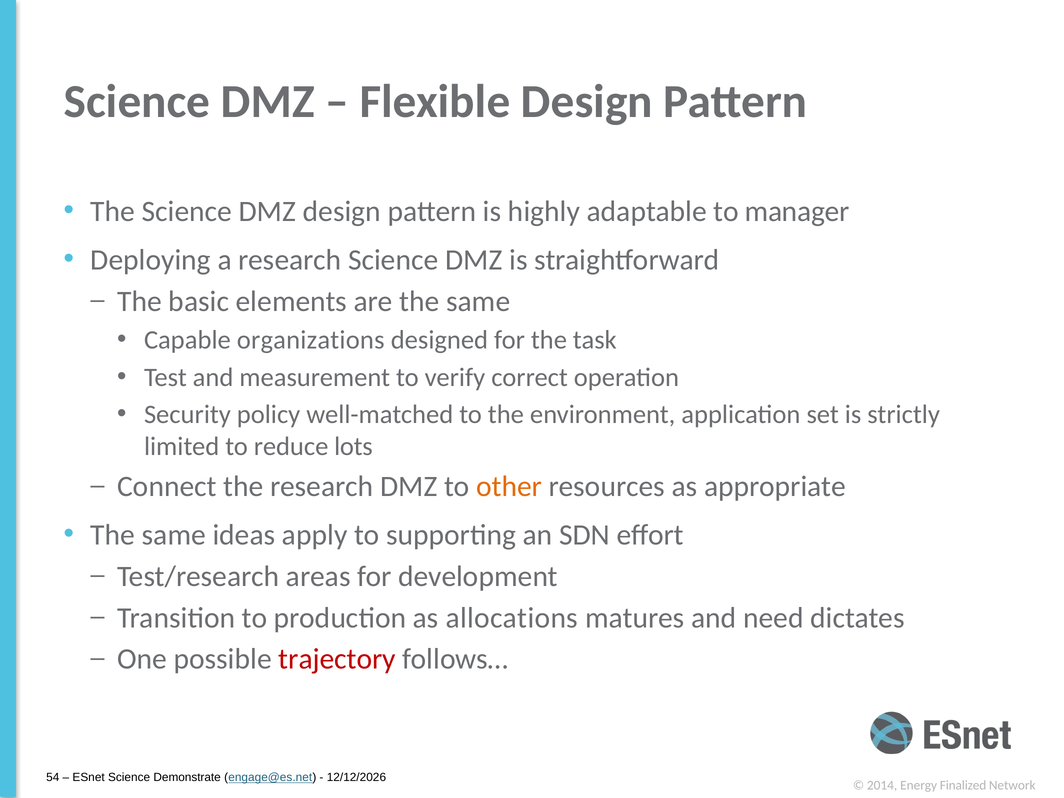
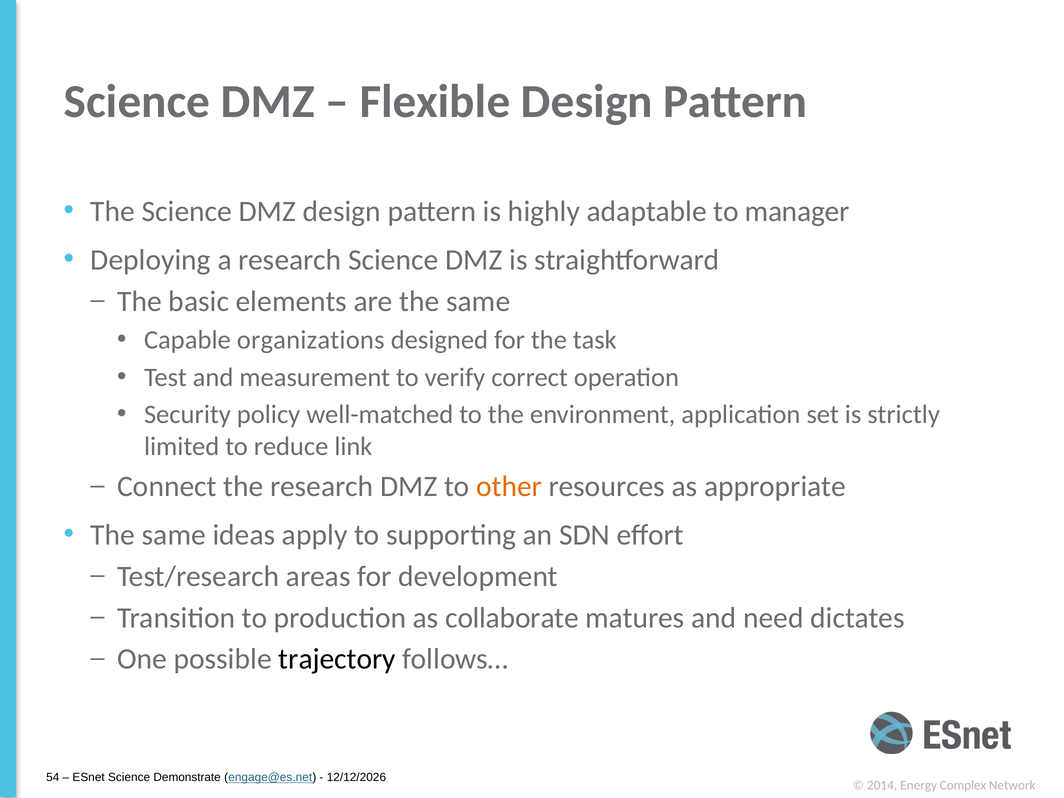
lots: lots -> link
allocations: allocations -> collaborate
trajectory colour: red -> black
Finalized: Finalized -> Complex
